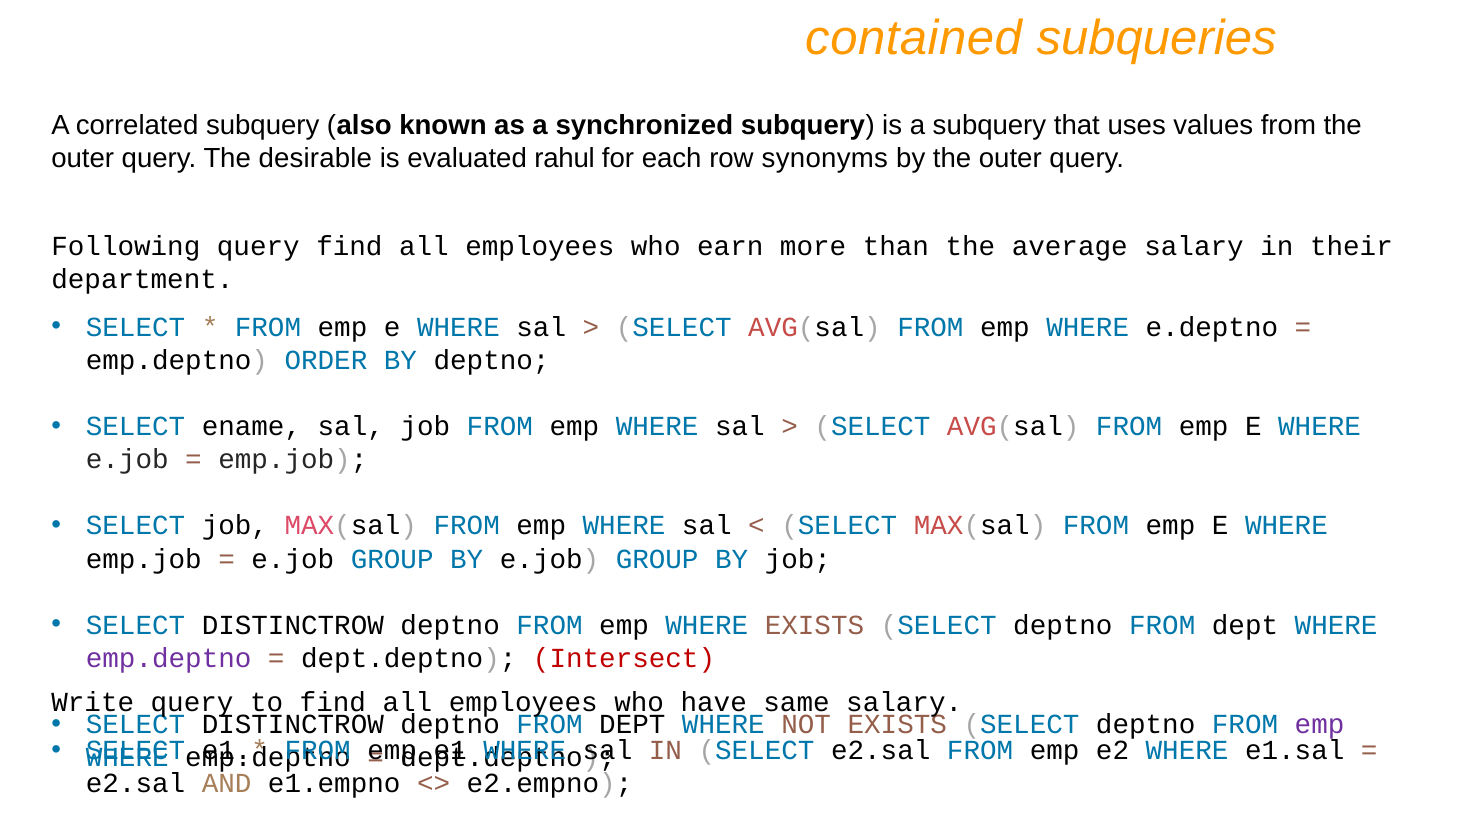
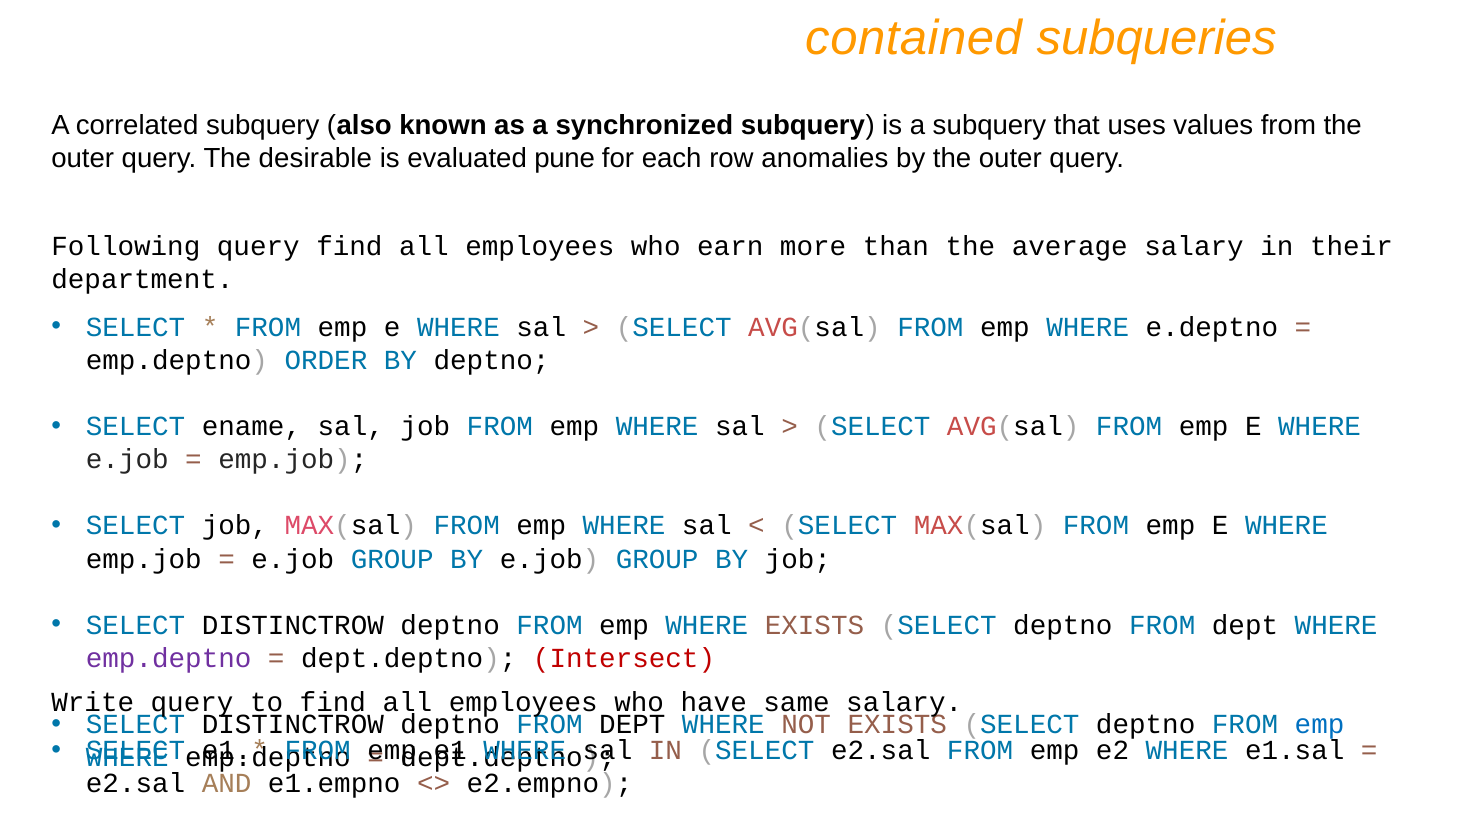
rahul: rahul -> pune
synonyms: synonyms -> anomalies
emp at (1320, 725) colour: purple -> blue
